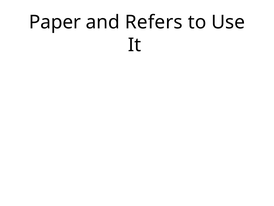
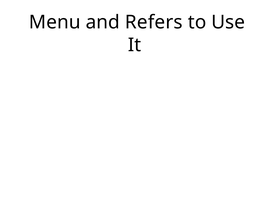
Paper: Paper -> Menu
